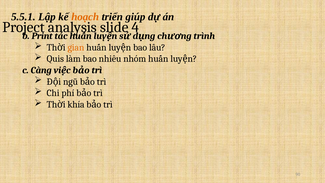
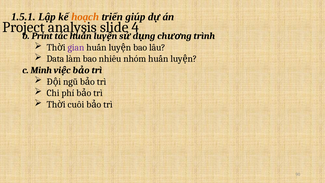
5.5.1: 5.5.1 -> 1.5.1
gian colour: orange -> purple
Quis: Quis -> Data
Càng: Càng -> Minh
khía: khía -> cuối
